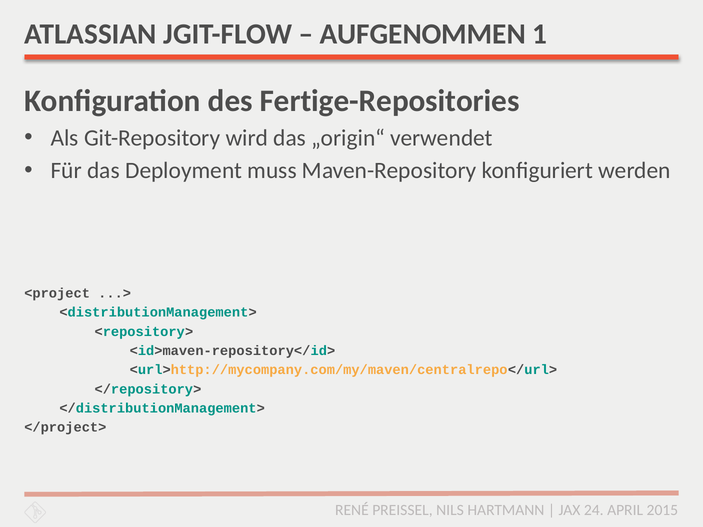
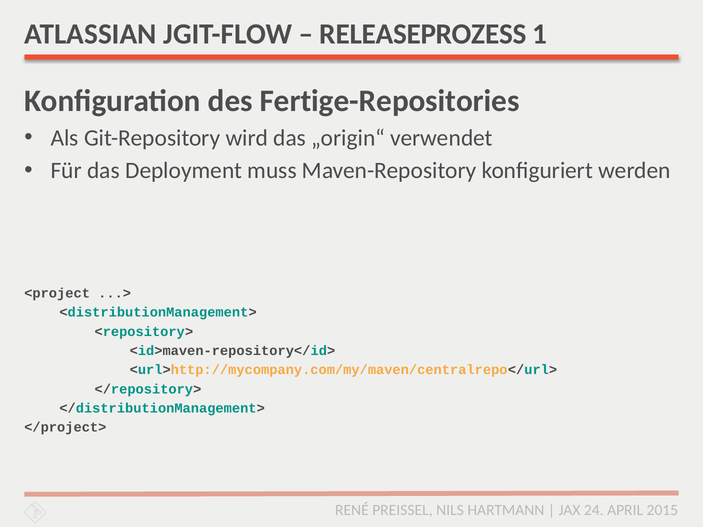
AUFGENOMMEN: AUFGENOMMEN -> RELEASEPROZESS
